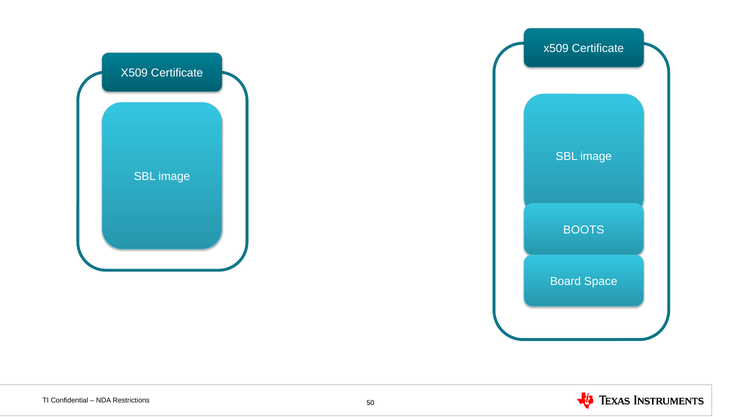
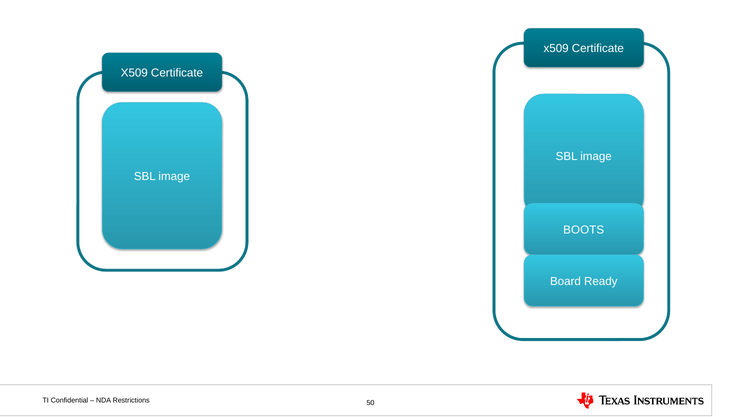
Space: Space -> Ready
